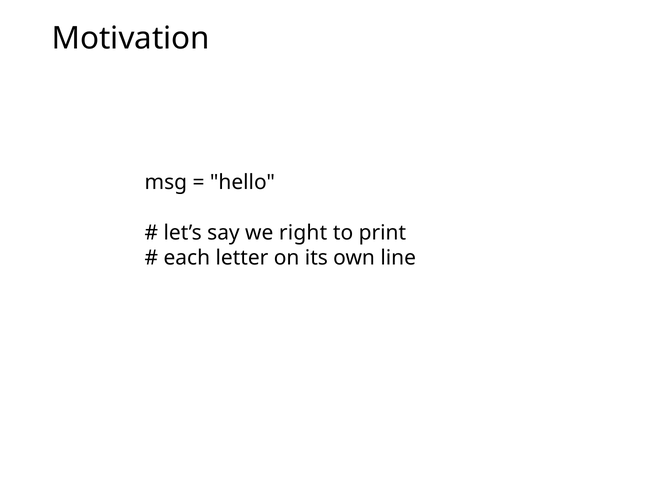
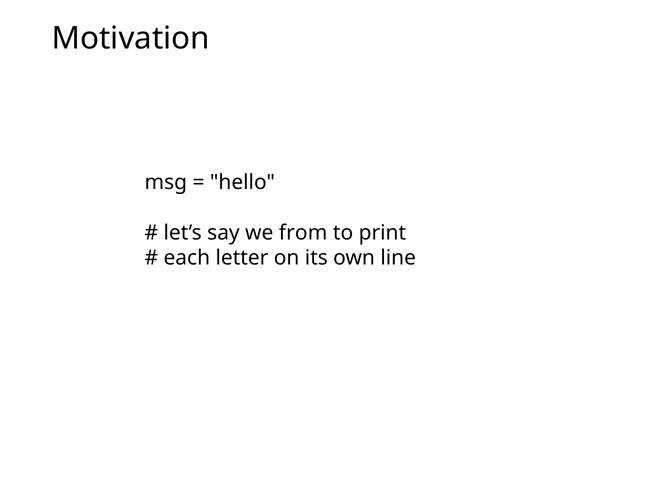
right: right -> from
